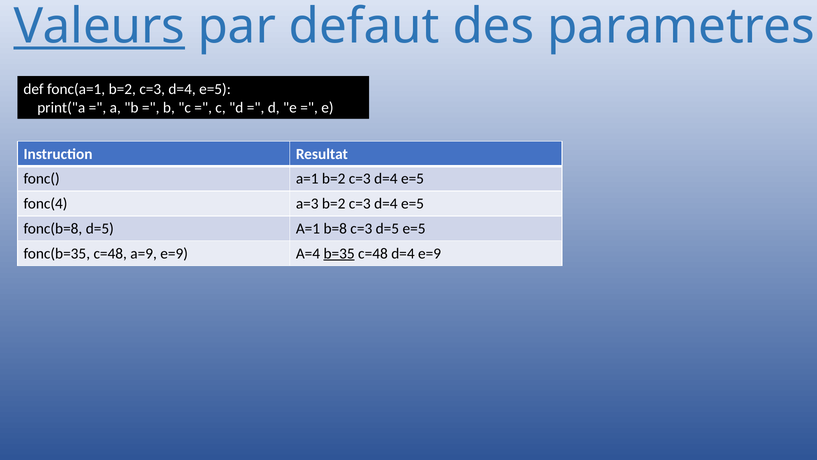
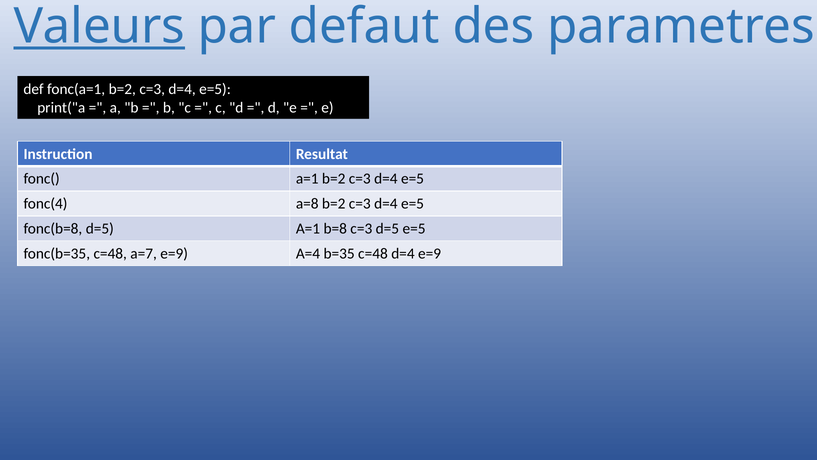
a=3: a=3 -> a=8
a=9: a=9 -> a=7
b=35 underline: present -> none
